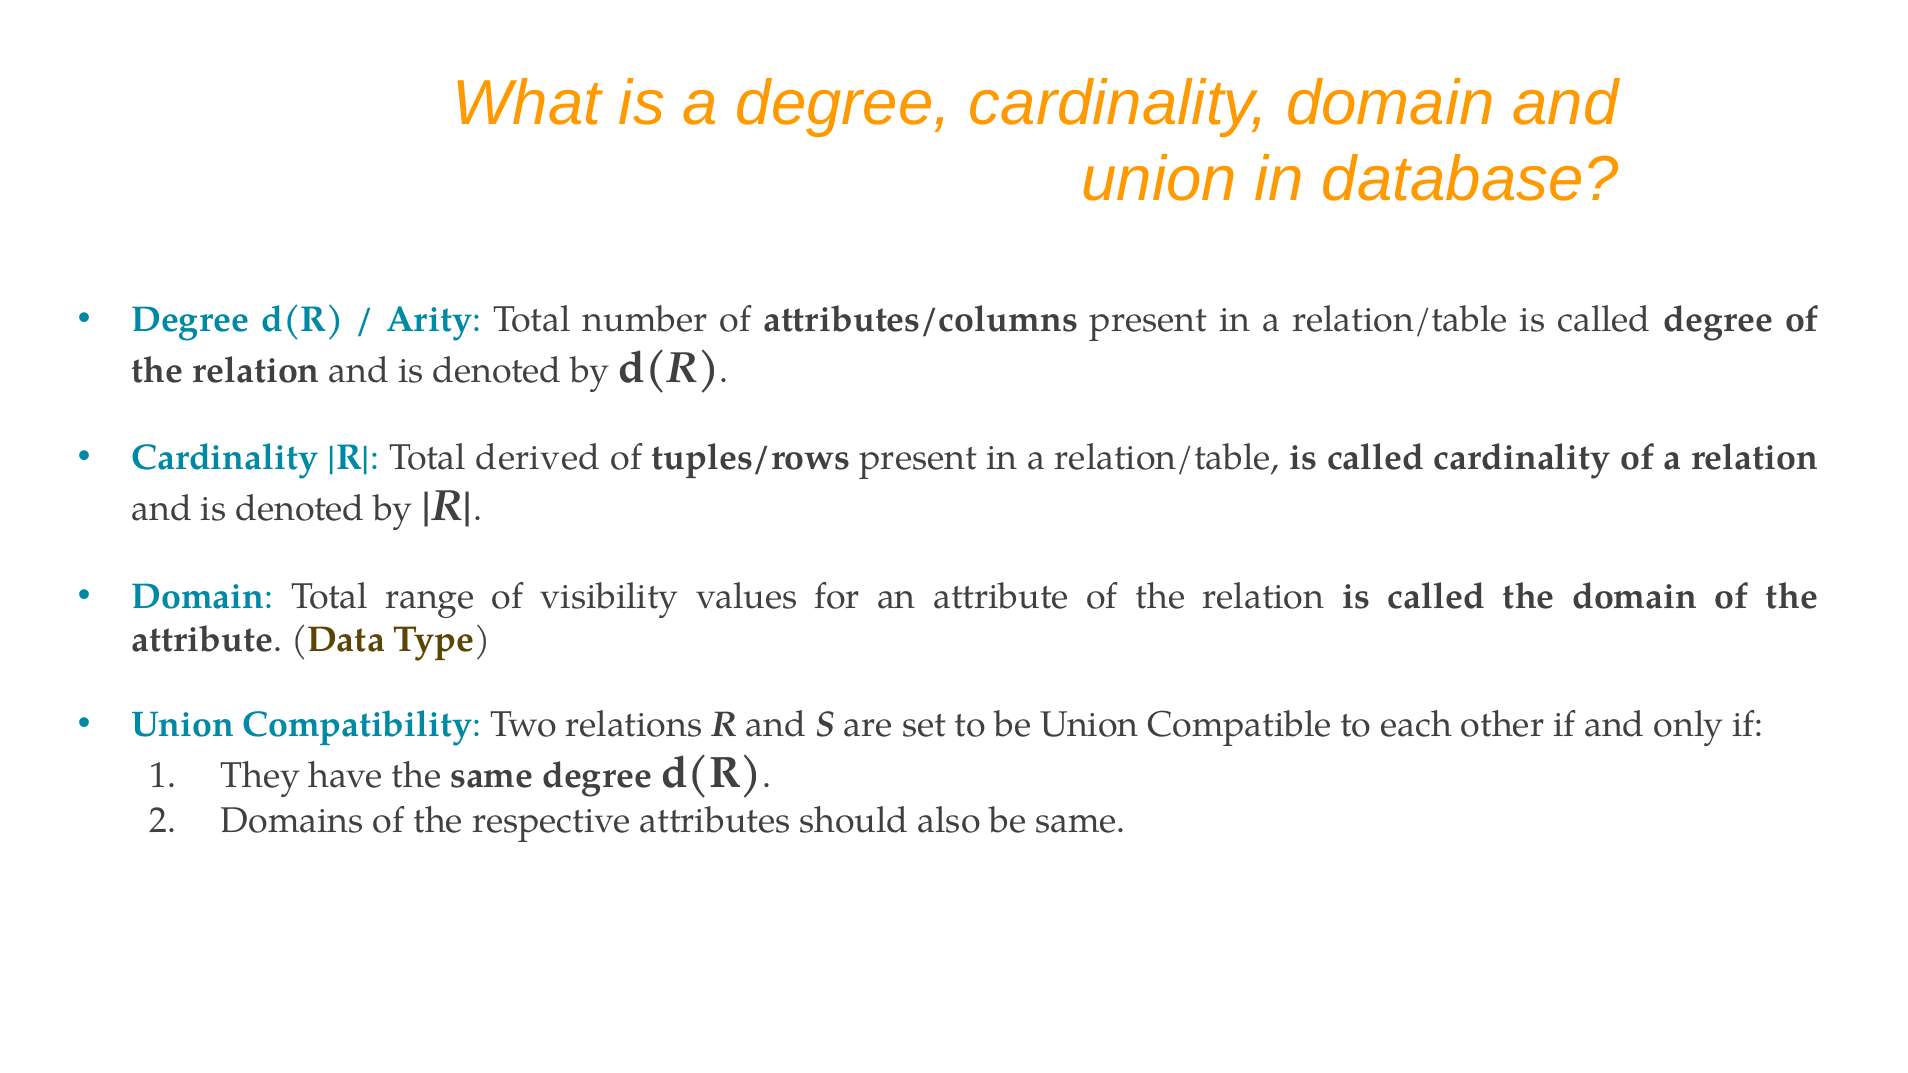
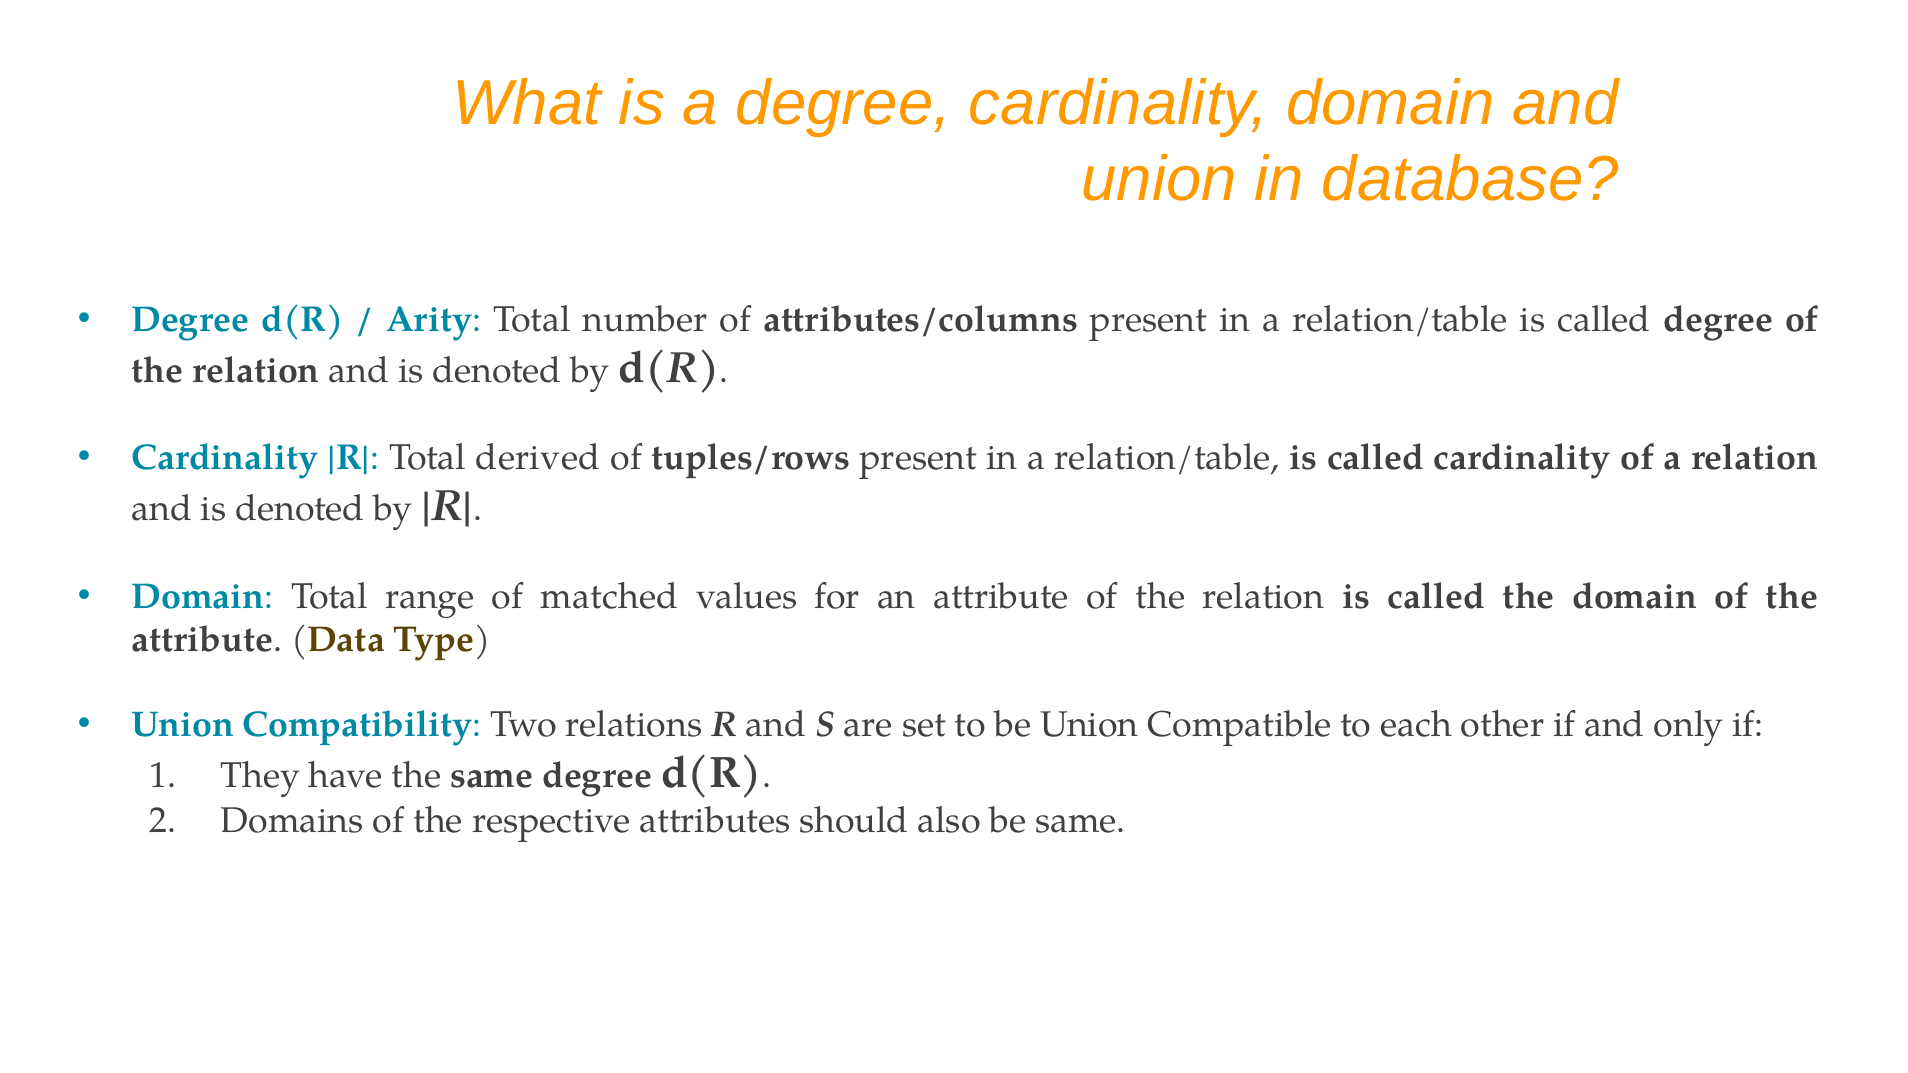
visibility: visibility -> matched
